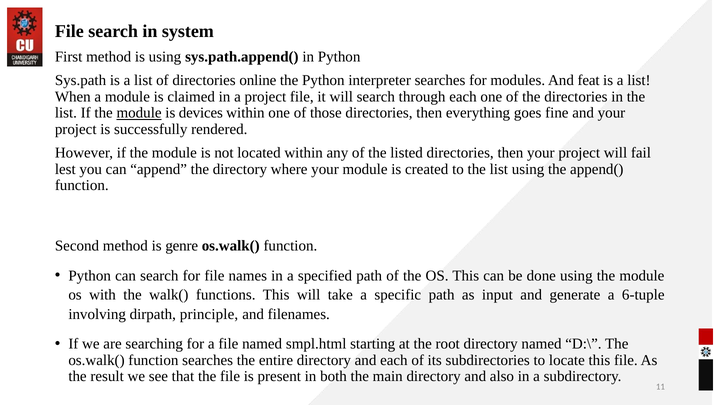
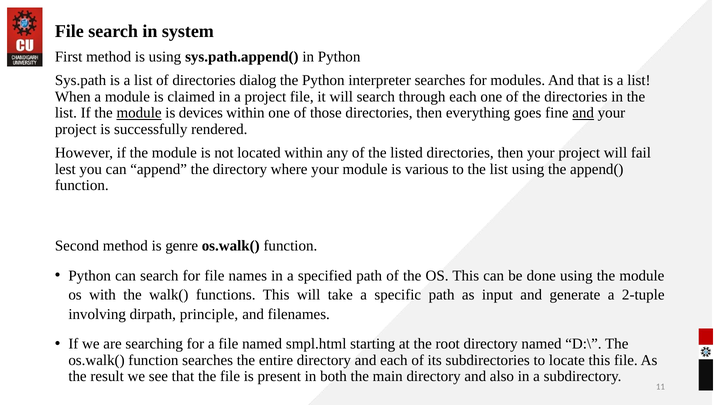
online: online -> dialog
And feat: feat -> that
and at (583, 113) underline: none -> present
created: created -> various
6-tuple: 6-tuple -> 2-tuple
